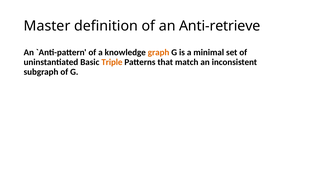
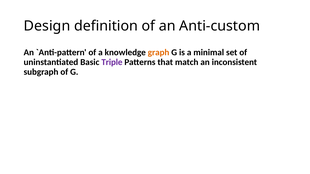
Master: Master -> Design
Anti-retrieve: Anti-retrieve -> Anti-custom
Triple colour: orange -> purple
